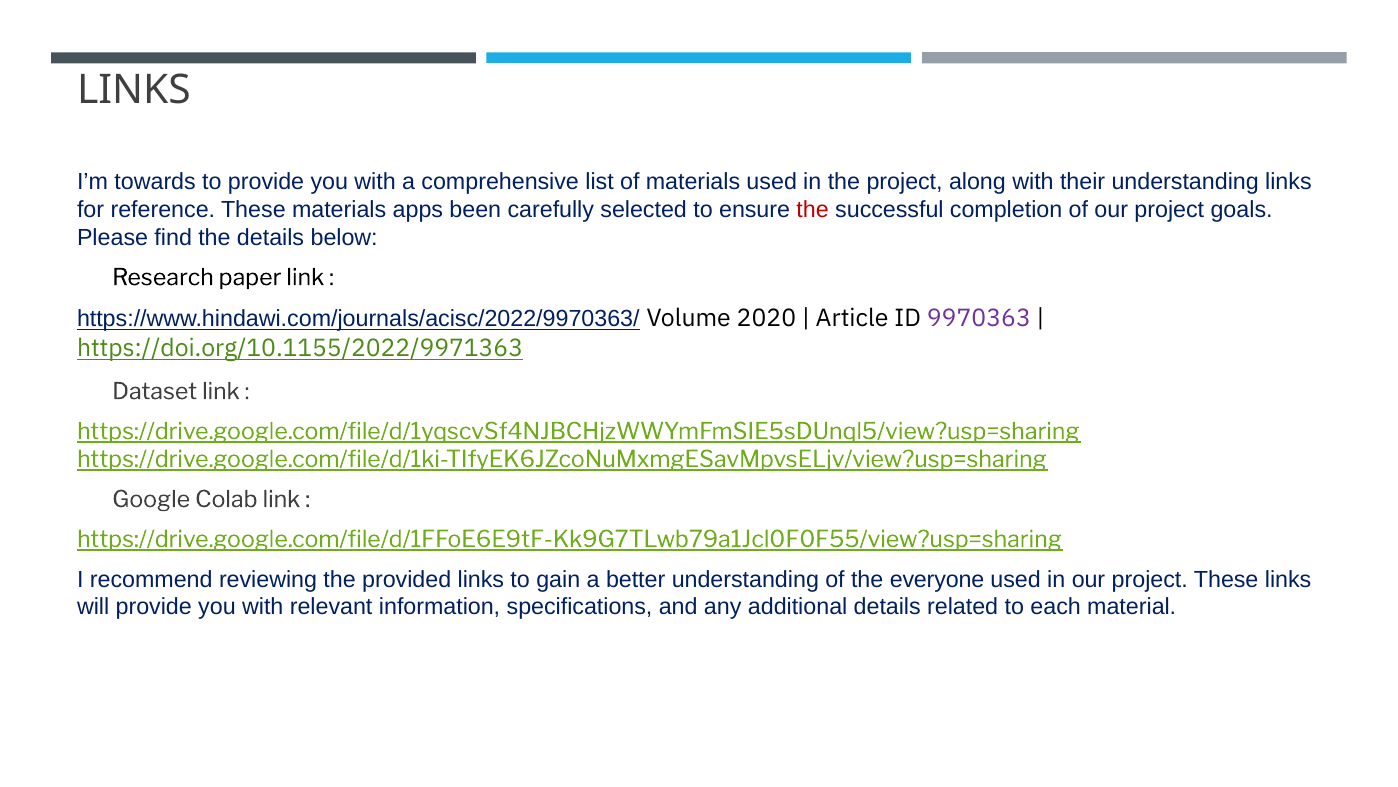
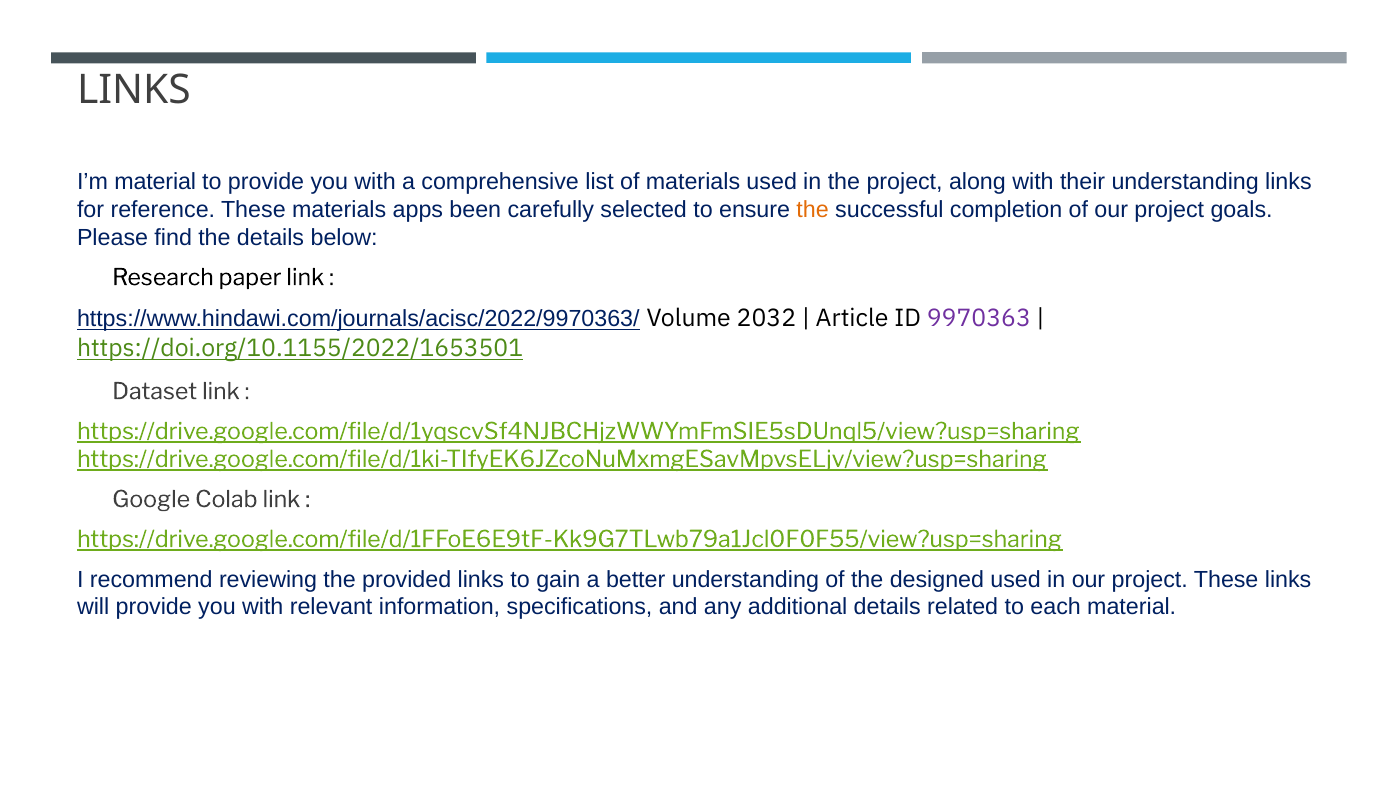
I’m towards: towards -> material
the at (813, 210) colour: red -> orange
2020: 2020 -> 2032
https://doi.org/10.1155/2022/9971363: https://doi.org/10.1155/2022/9971363 -> https://doi.org/10.1155/2022/1653501
everyone: everyone -> designed
